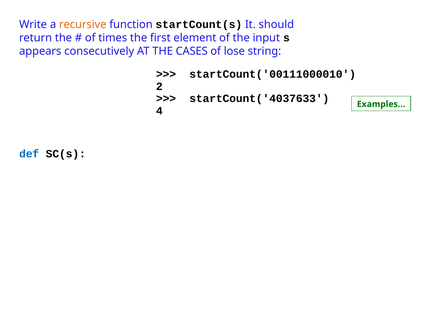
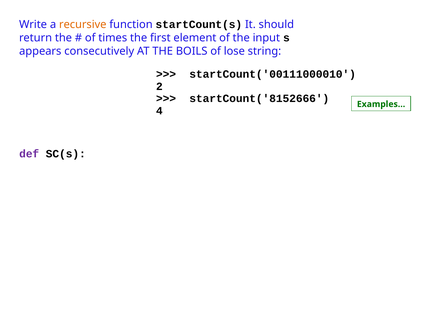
CASES: CASES -> BOILS
startCount('4037633: startCount('4037633 -> startCount('8152666
def colour: blue -> purple
